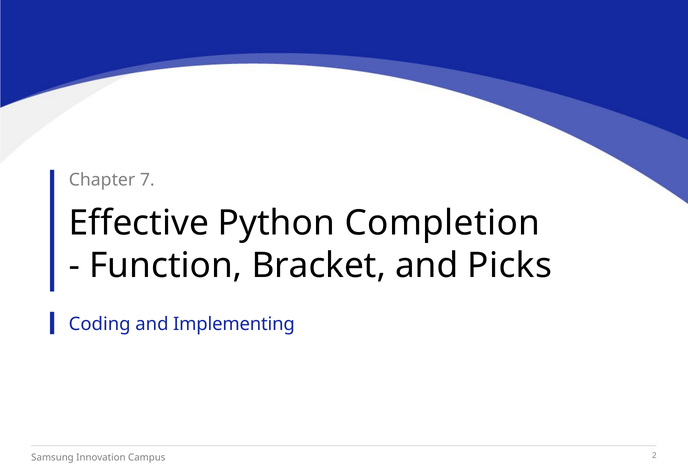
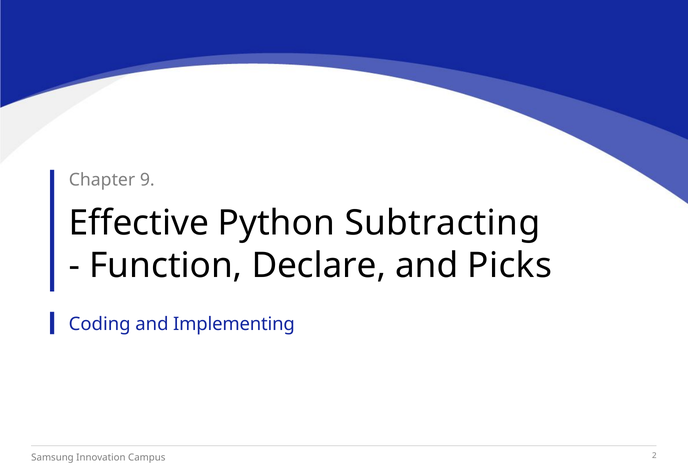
7: 7 -> 9
Completion: Completion -> Subtracting
Bracket: Bracket -> Declare
